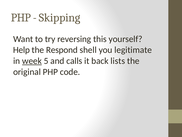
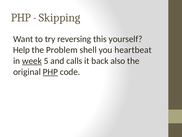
Respond: Respond -> Problem
legitimate: legitimate -> heartbeat
lists: lists -> also
PHP at (50, 72) underline: none -> present
